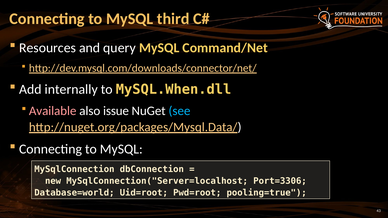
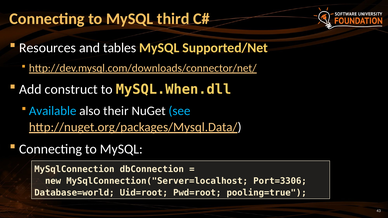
query: query -> tables
Command/Net: Command/Net -> Supported/Net
internally: internally -> construct
Available colour: pink -> light blue
issue: issue -> their
